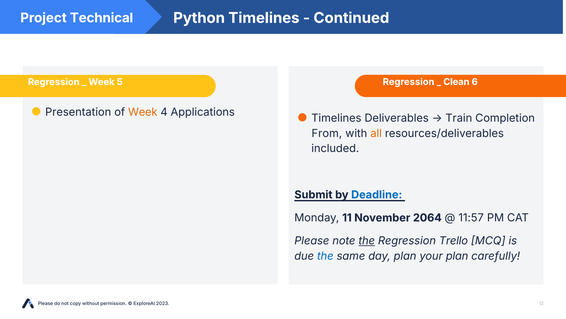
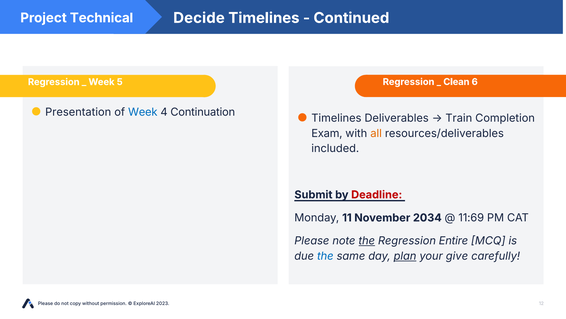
Python: Python -> Decide
Week at (143, 112) colour: orange -> blue
Applications: Applications -> Continuation
From: From -> Exam
Deadline colour: blue -> red
2064: 2064 -> 2034
11:57: 11:57 -> 11:69
Trello: Trello -> Entire
plan at (405, 256) underline: none -> present
your plan: plan -> give
